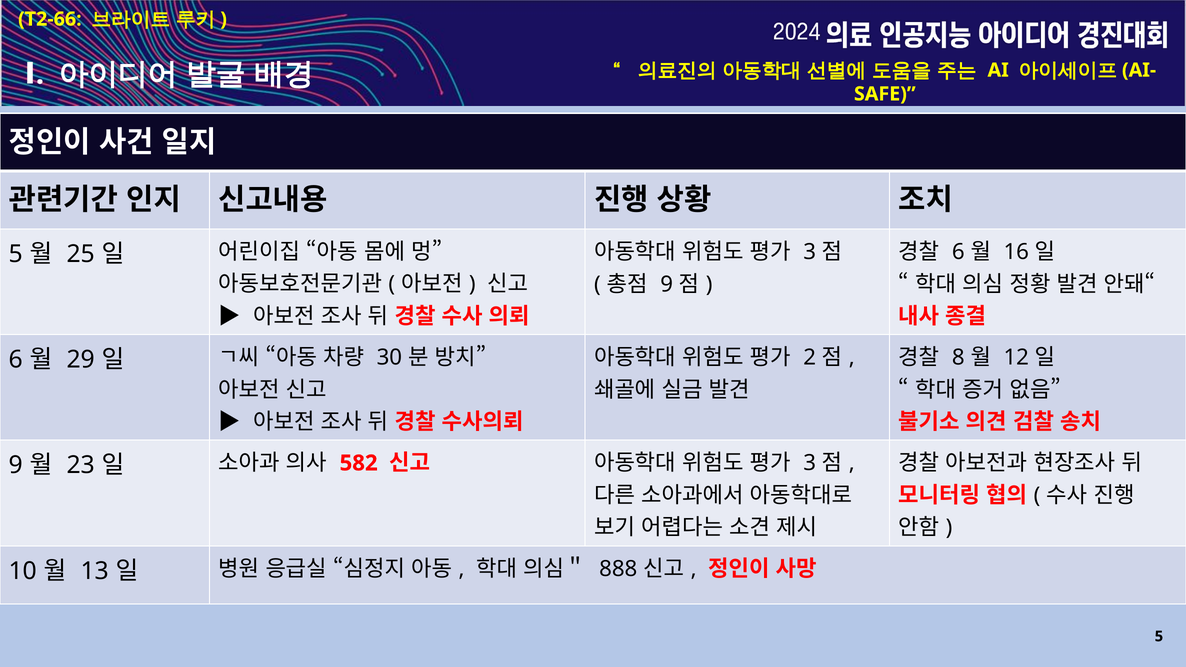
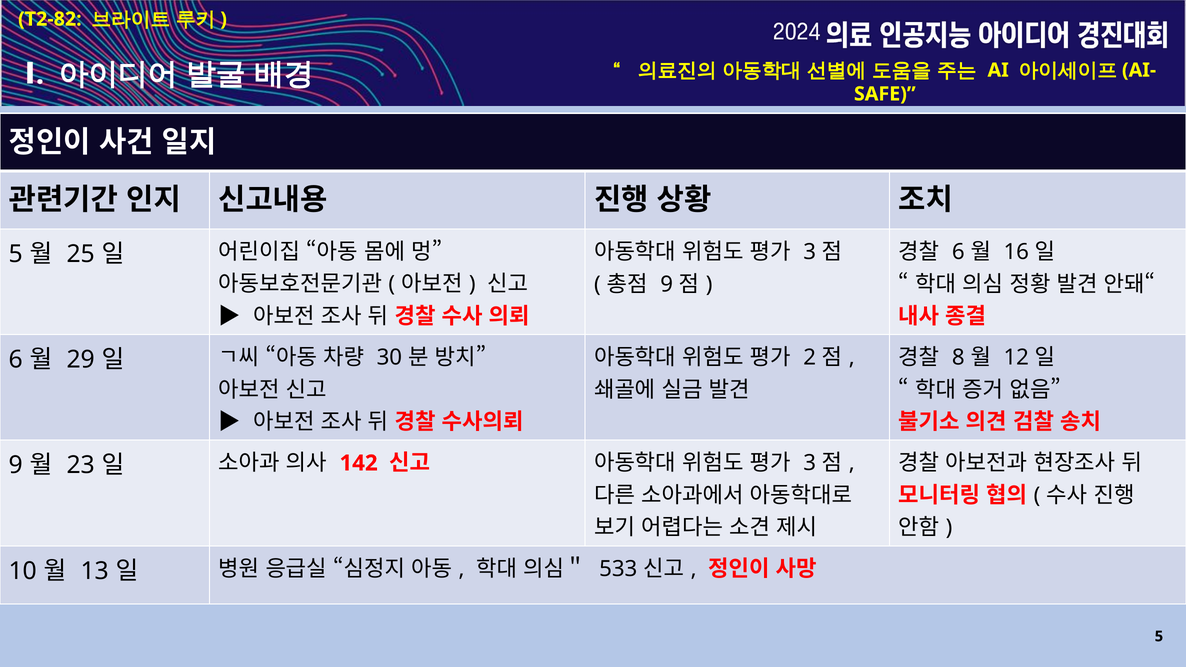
T2-66: T2-66 -> T2-82
582: 582 -> 142
888: 888 -> 533
